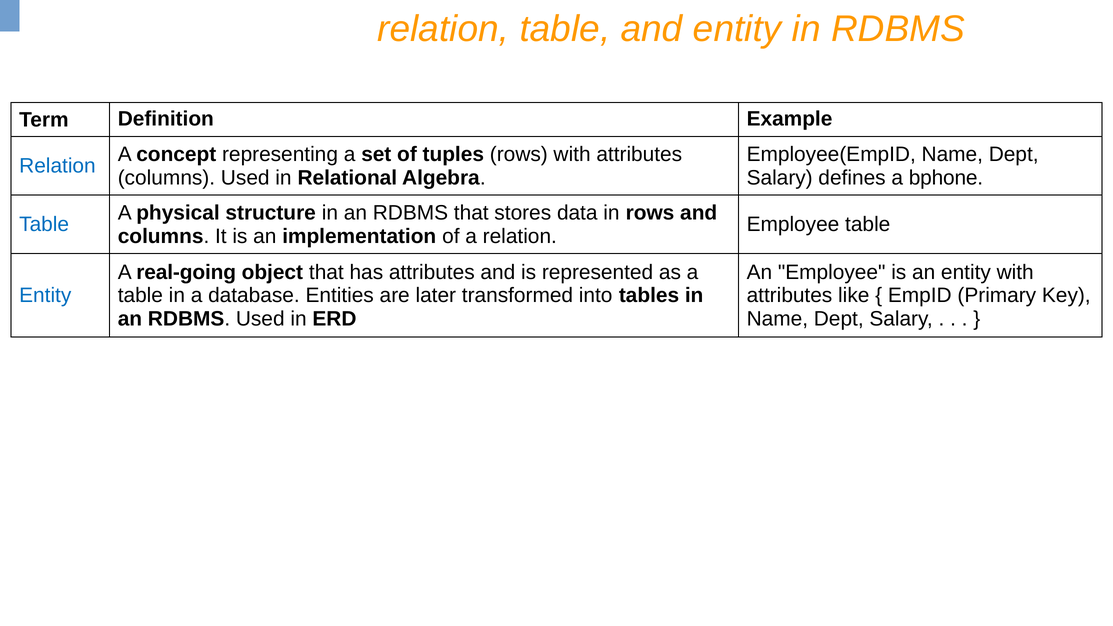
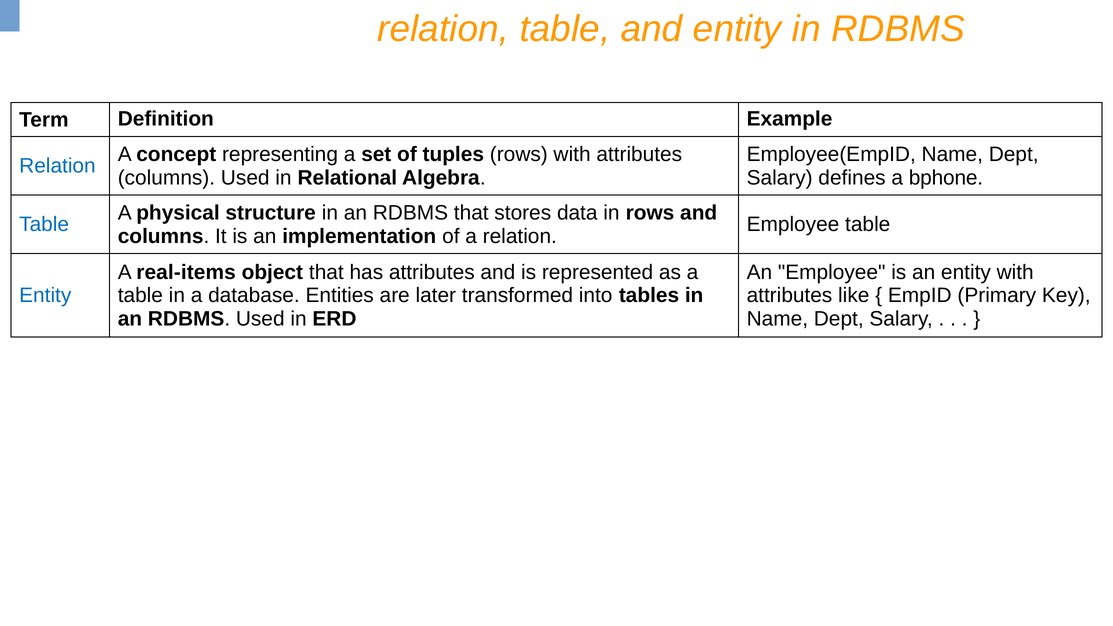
real-going: real-going -> real-items
